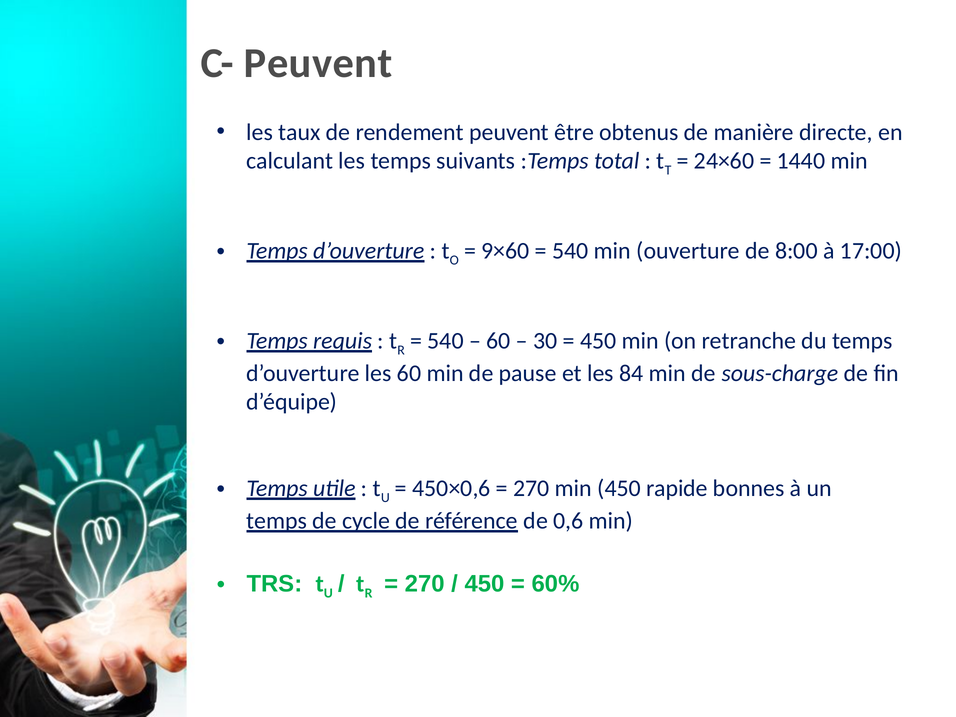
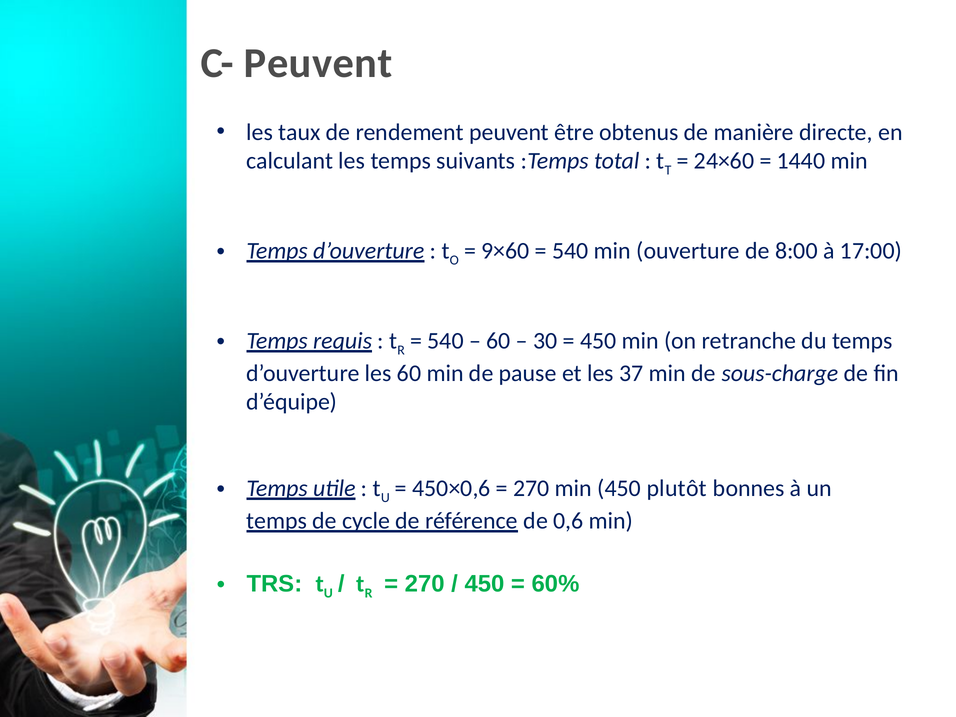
84: 84 -> 37
rapide: rapide -> plutôt
